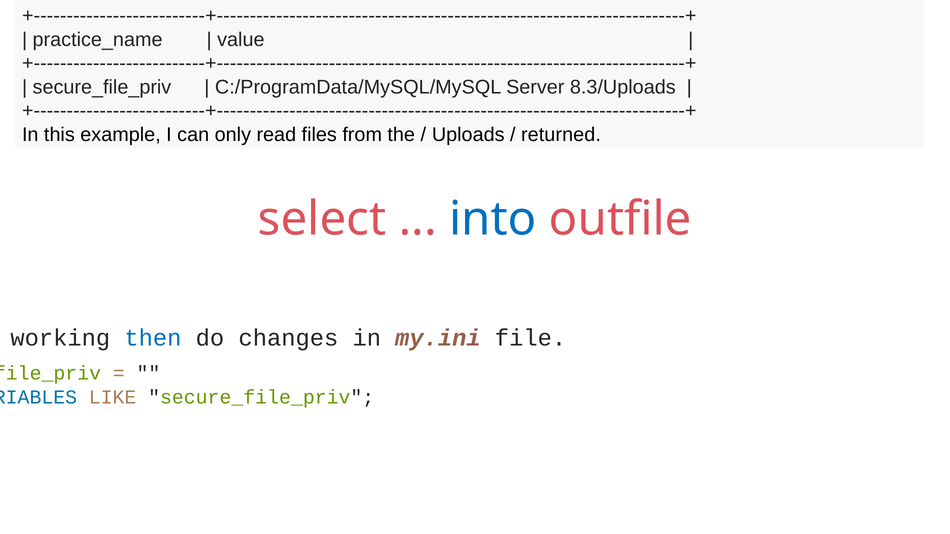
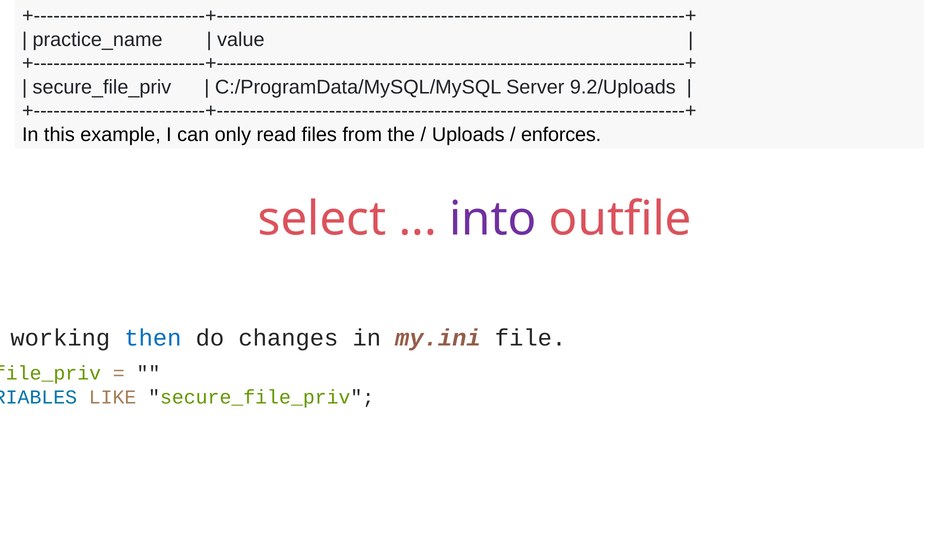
8.3/Uploads: 8.3/Uploads -> 9.2/Uploads
returned: returned -> enforces
into colour: blue -> purple
